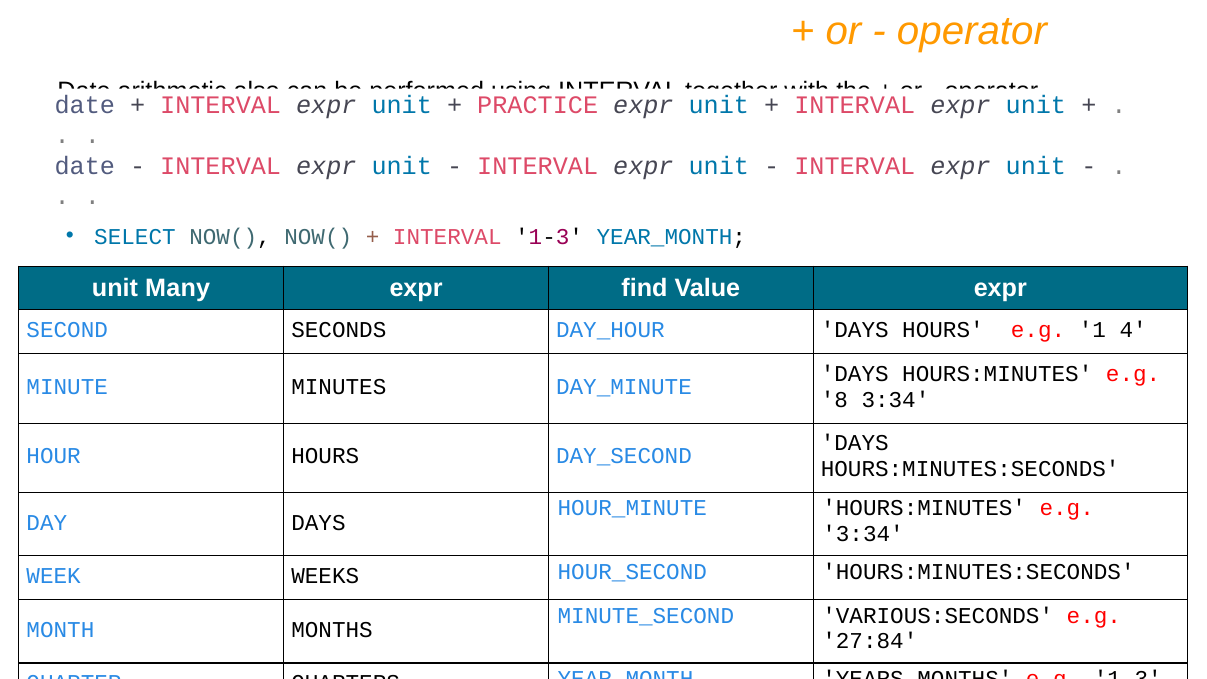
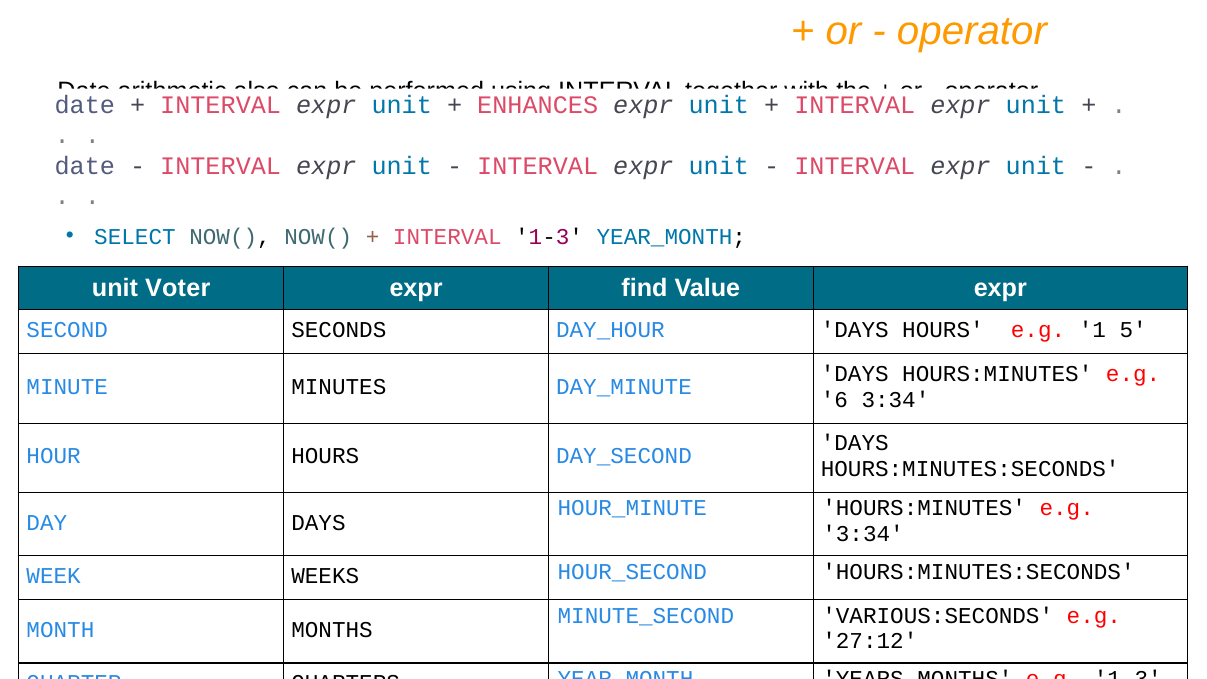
PRACTICE: PRACTICE -> ENHANCES
Many: Many -> Voter
4: 4 -> 5
8: 8 -> 6
27:84: 27:84 -> 27:12
